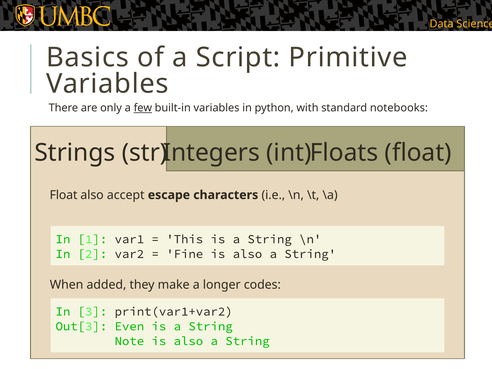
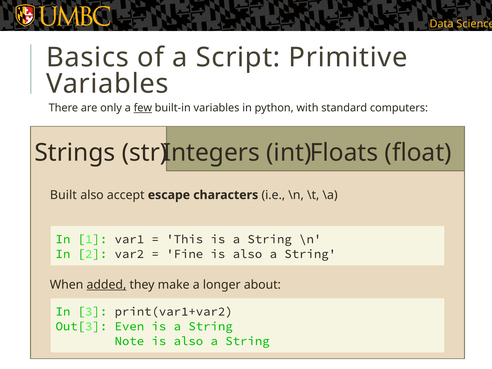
notebooks: notebooks -> computers
Float at (64, 195): Float -> Built
added underline: none -> present
codes: codes -> about
